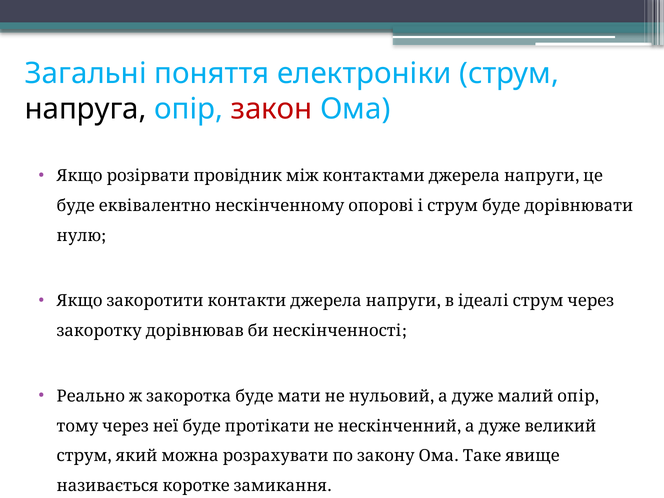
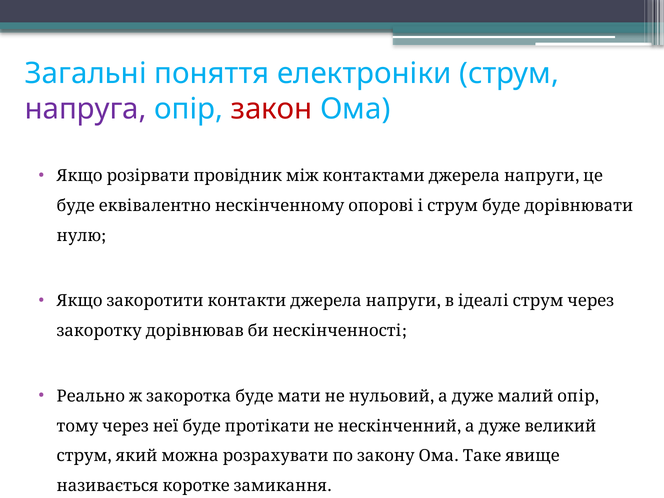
напруга colour: black -> purple
